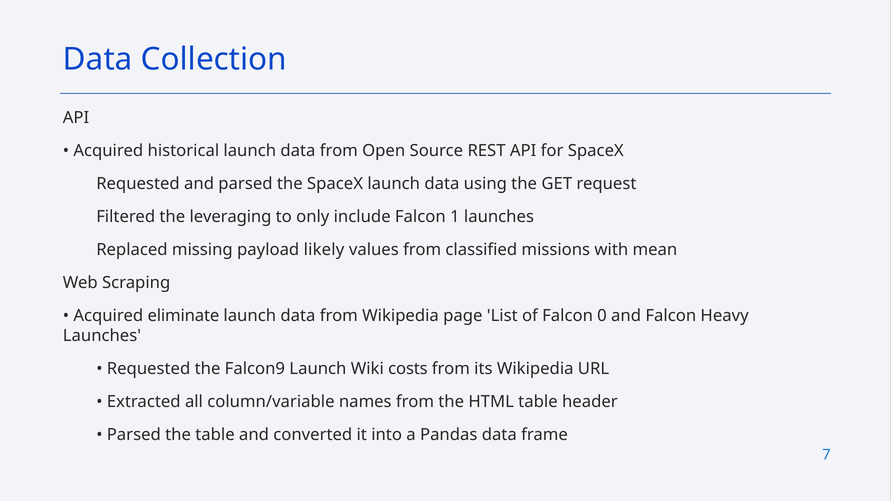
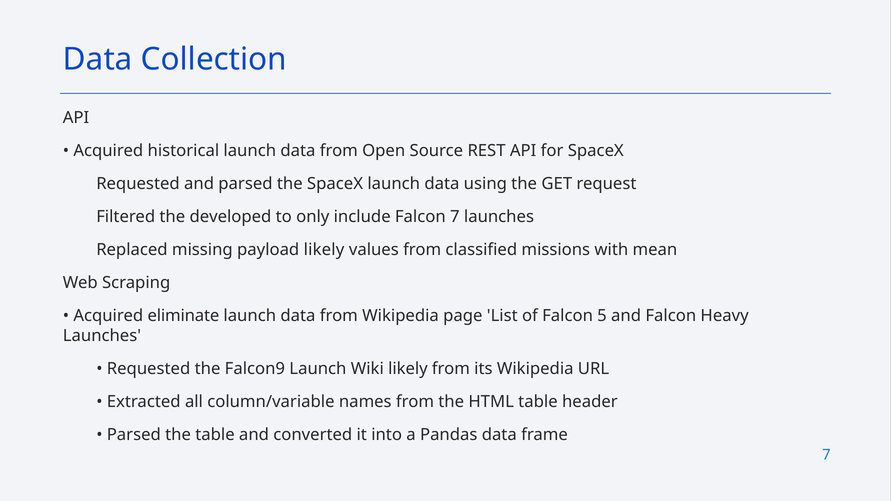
leveraging: leveraging -> developed
Falcon 1: 1 -> 7
0: 0 -> 5
Wiki costs: costs -> likely
